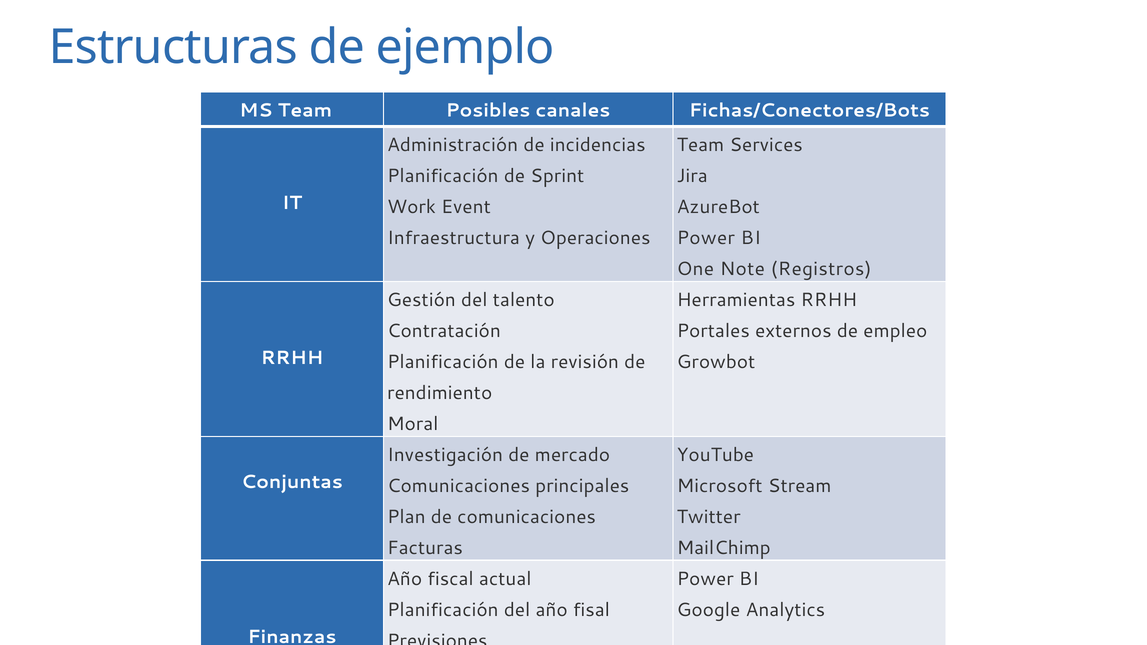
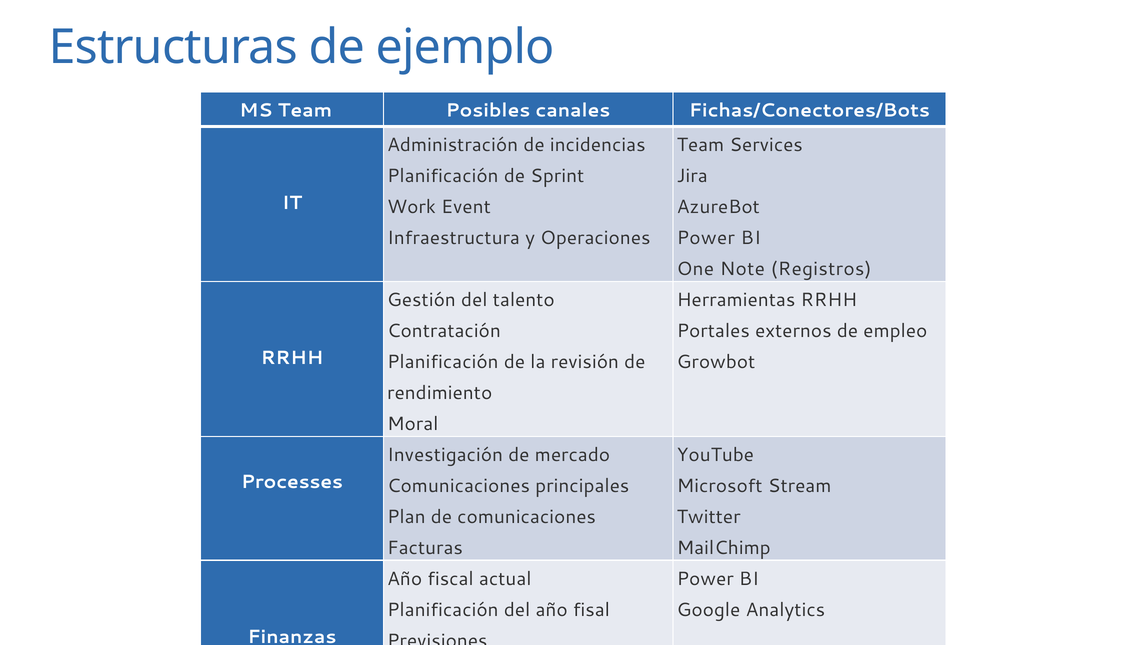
Conjuntas: Conjuntas -> Processes
